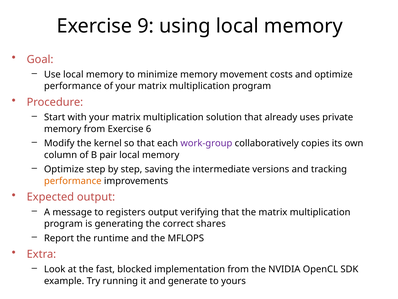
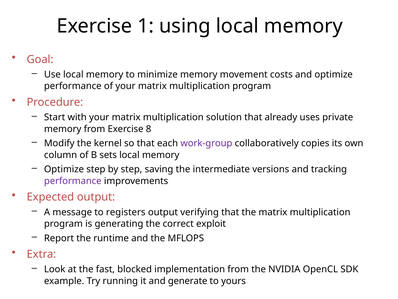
9: 9 -> 1
6: 6 -> 8
pair: pair -> sets
performance at (73, 181) colour: orange -> purple
shares: shares -> exploit
